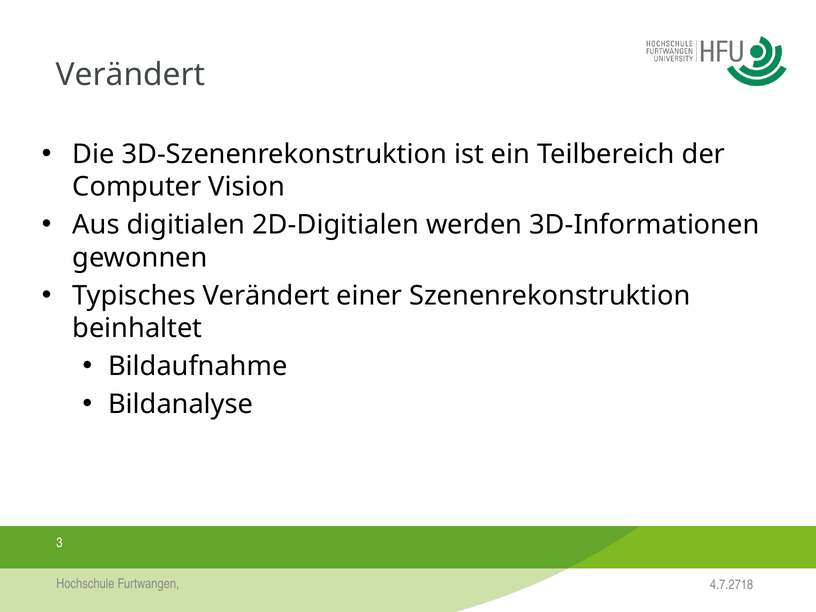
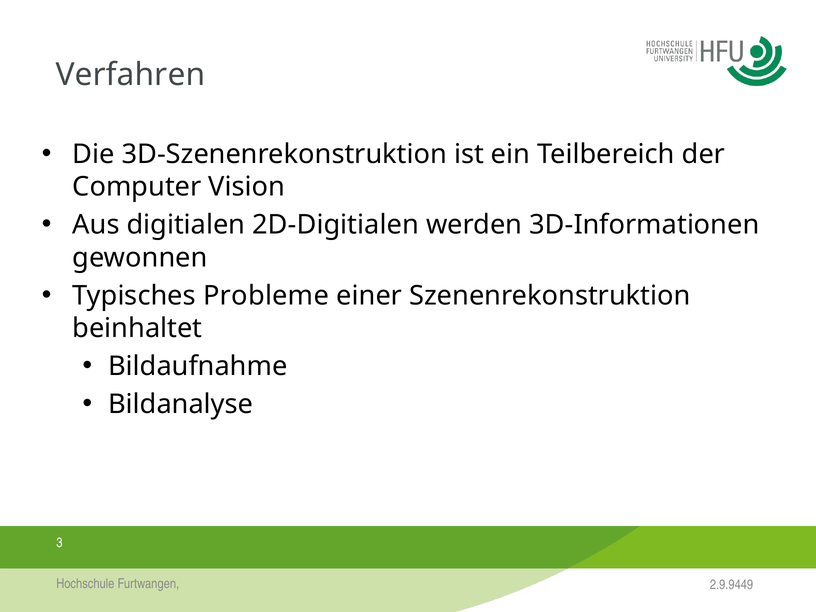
Verändert at (130, 75): Verändert -> Verfahren
Typisches Verändert: Verändert -> Probleme
4.7.2718: 4.7.2718 -> 2.9.9449
